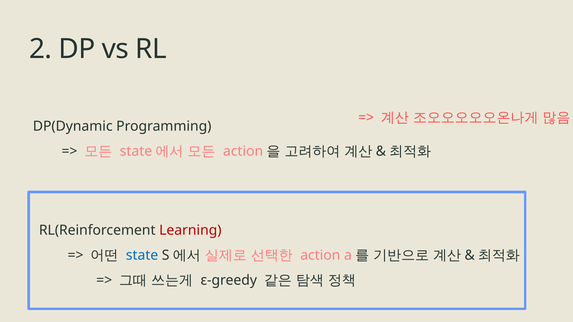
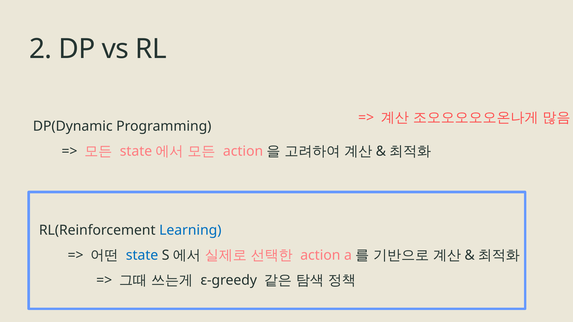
Learning colour: red -> blue
